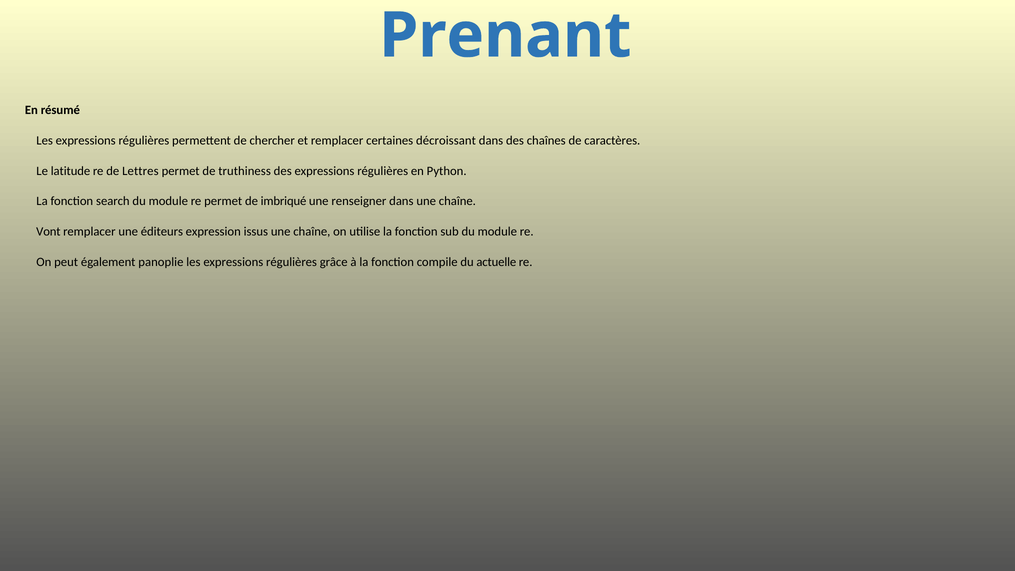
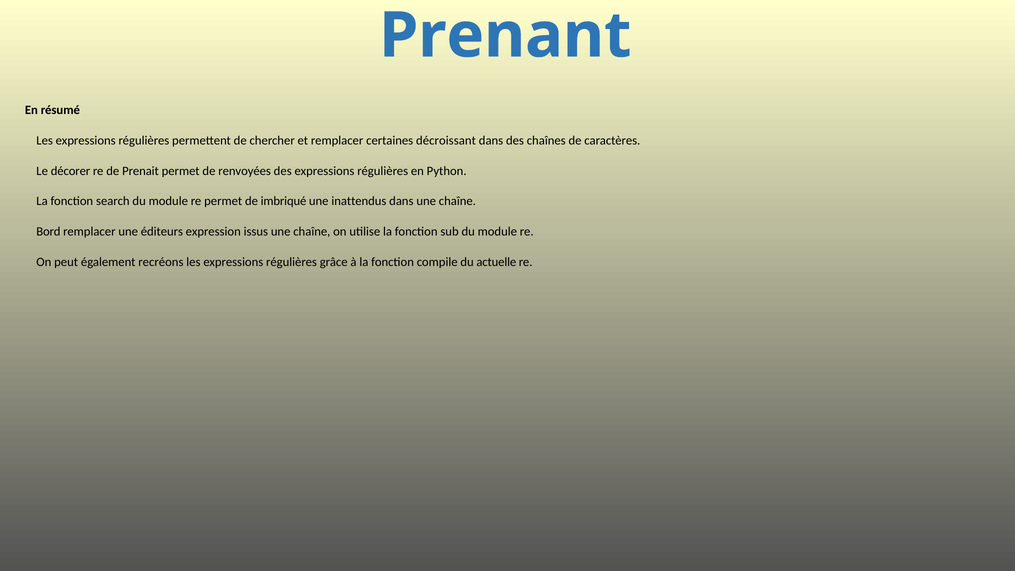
latitude: latitude -> décorer
Lettres: Lettres -> Prenait
truthiness: truthiness -> renvoyées
renseigner: renseigner -> inattendus
Vont: Vont -> Bord
panoplie: panoplie -> recréons
